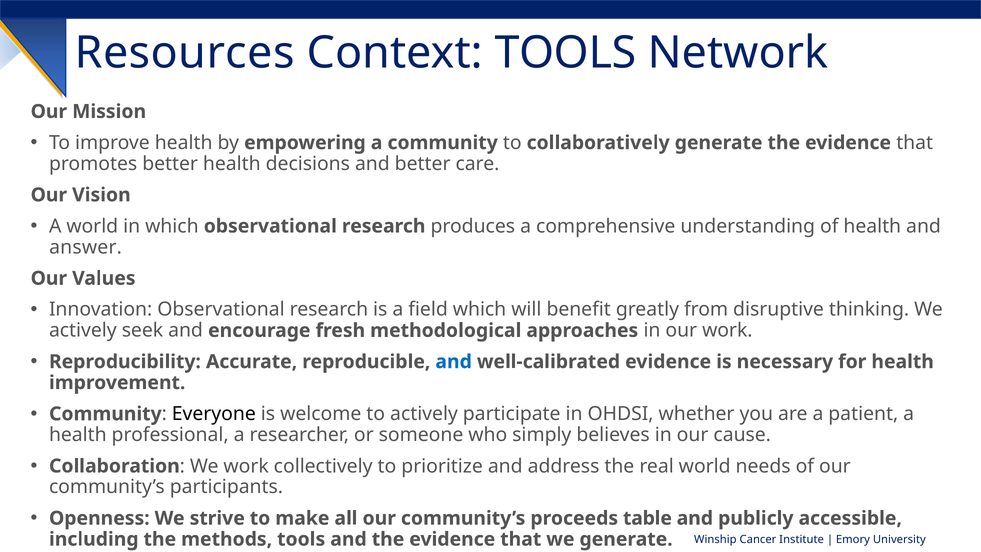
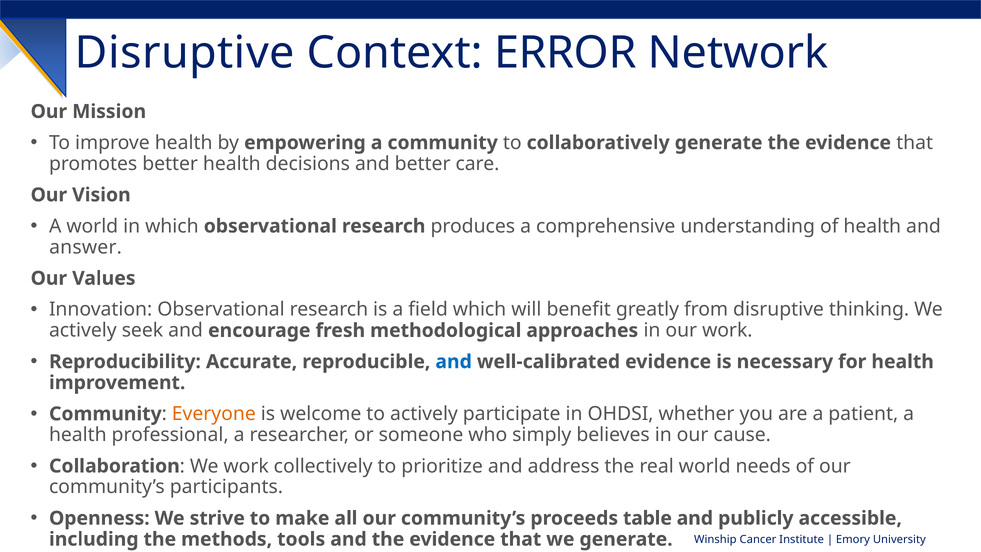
Resources at (185, 53): Resources -> Disruptive
Context TOOLS: TOOLS -> ERROR
Everyone colour: black -> orange
